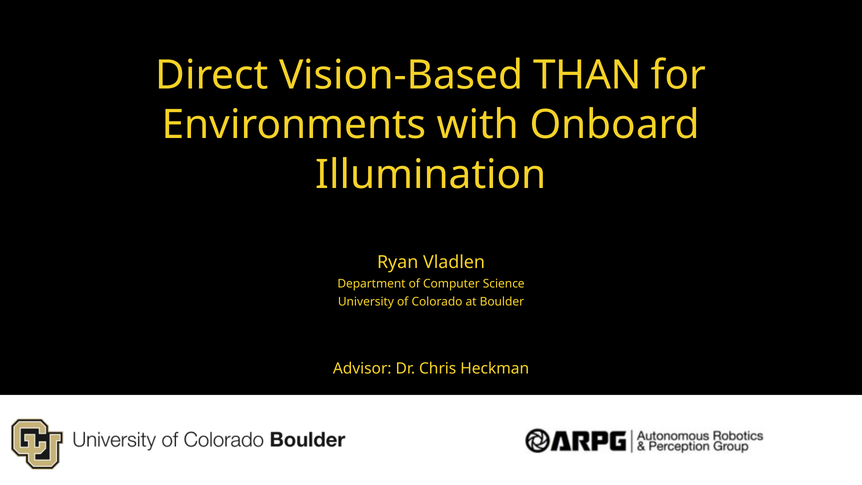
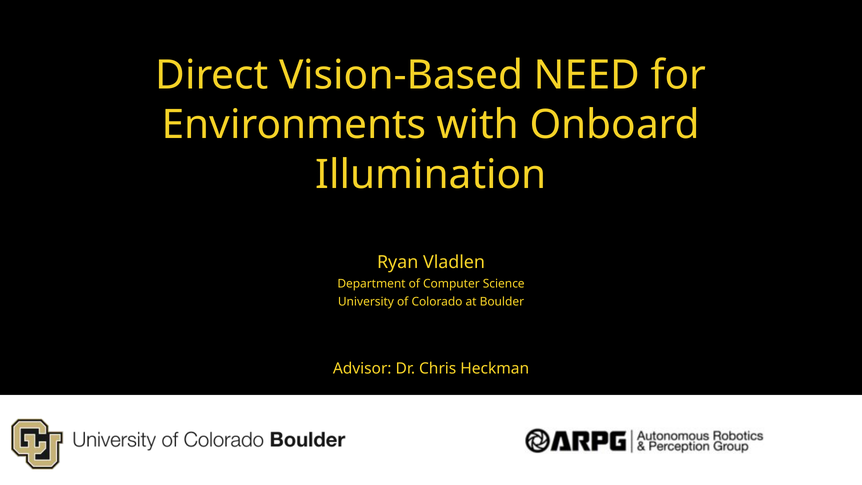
THAN: THAN -> NEED
